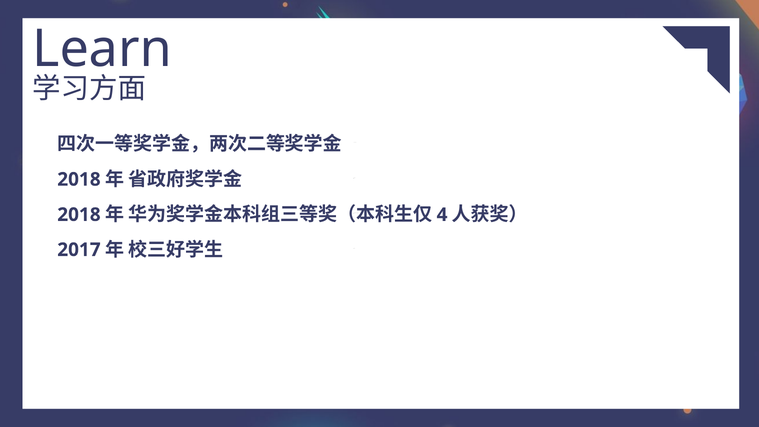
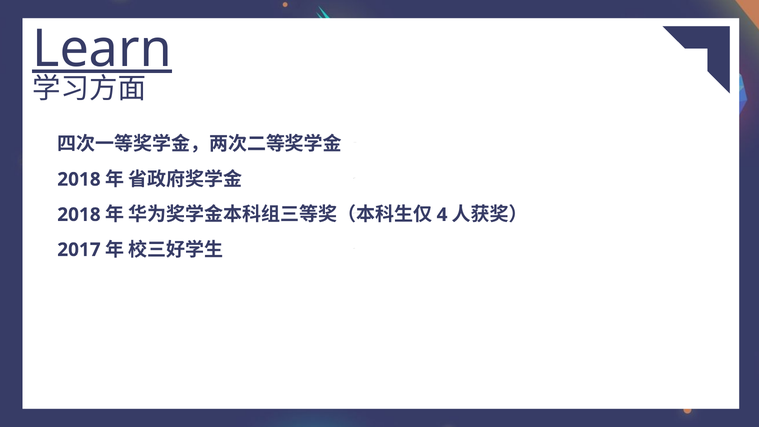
Learn underline: none -> present
